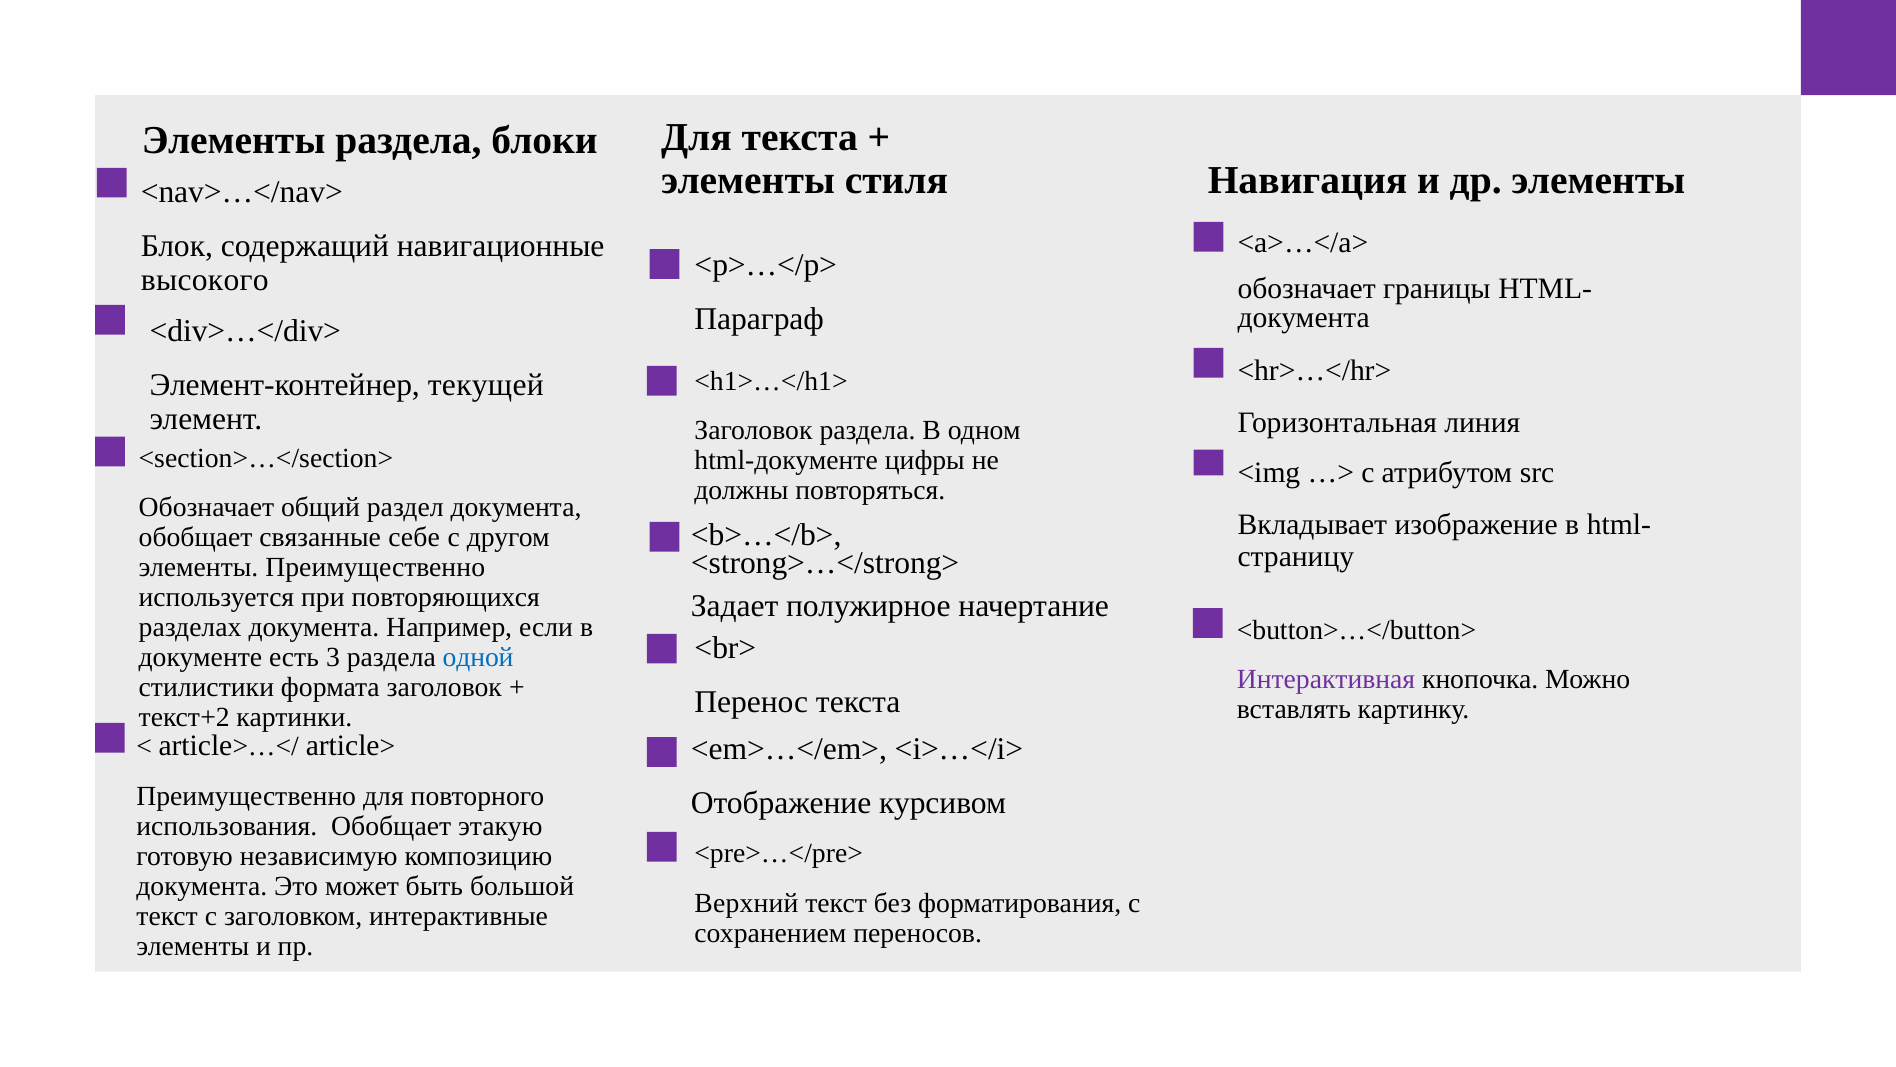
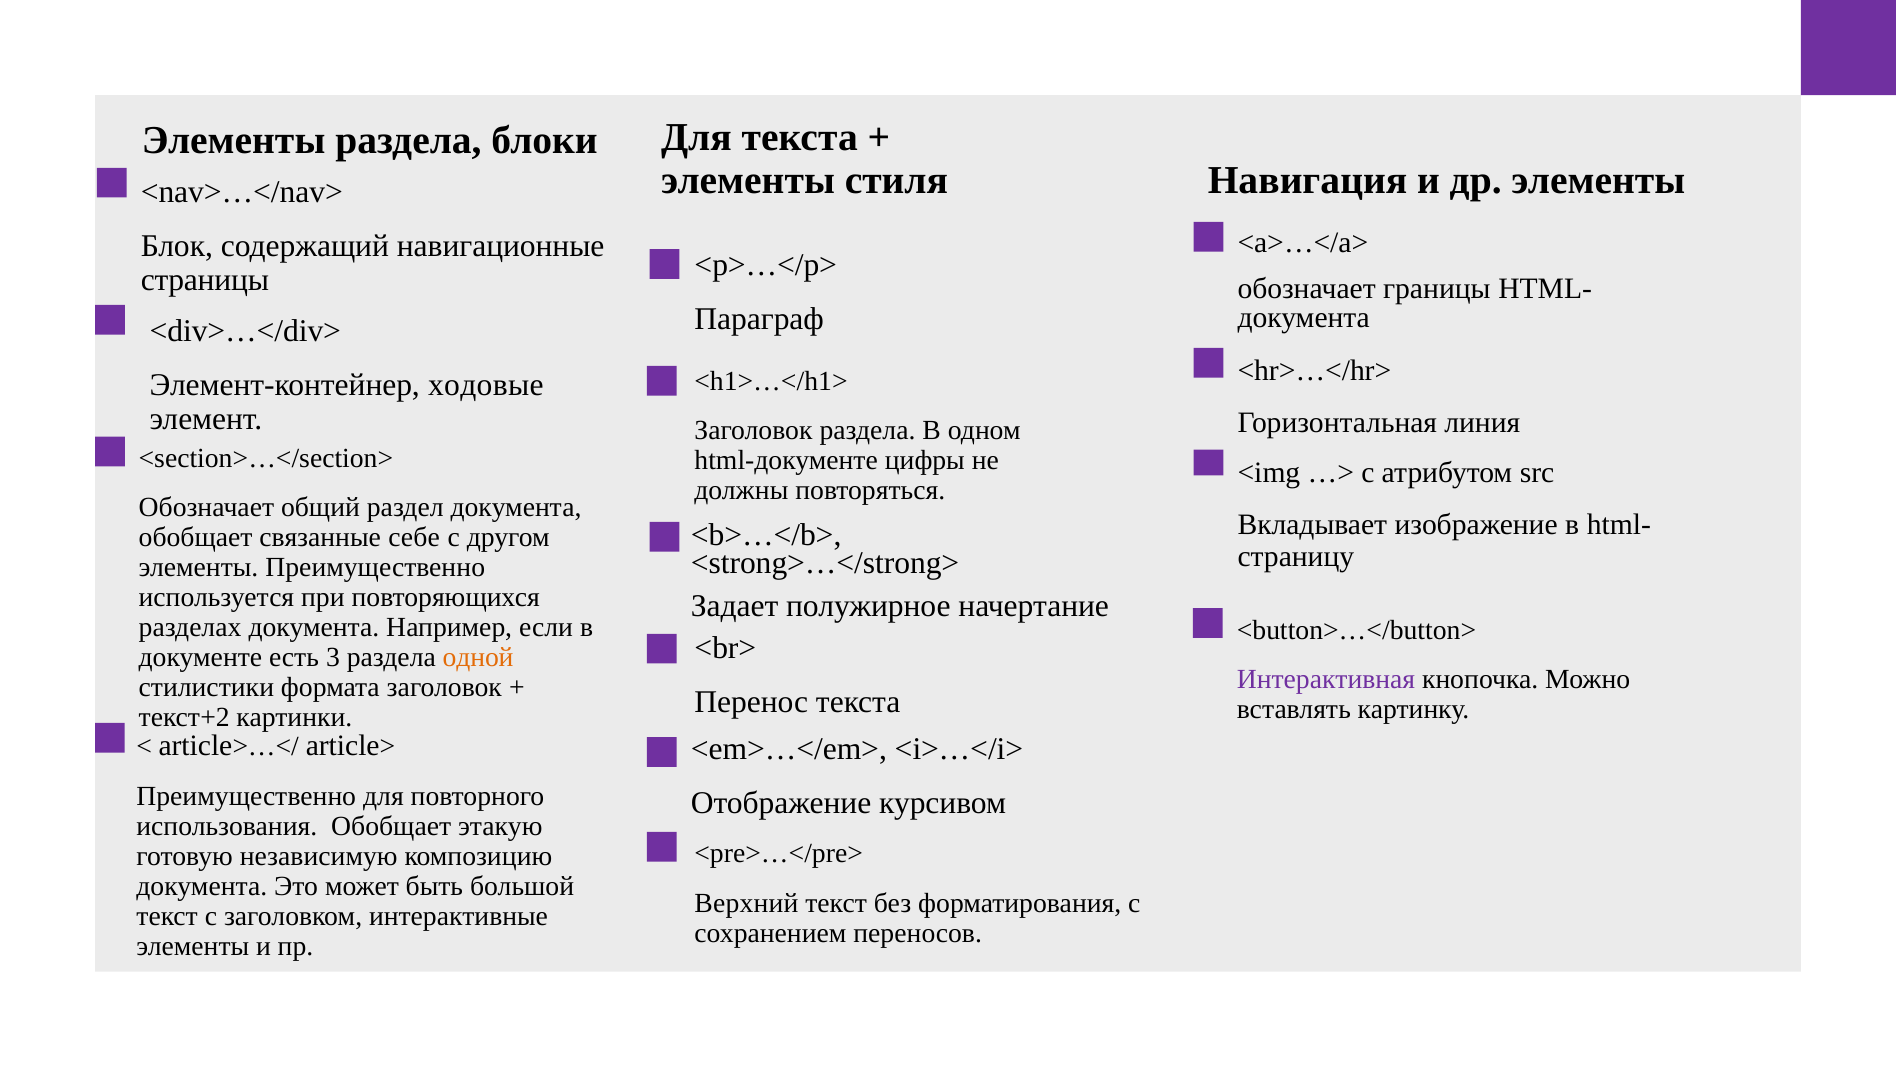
высокого: высокого -> страницы
текущей: текущей -> ходовые
одной colour: blue -> orange
